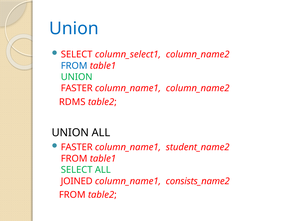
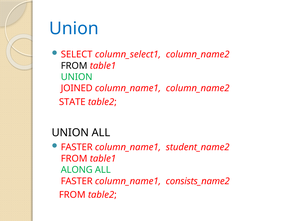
FROM at (74, 66) colour: blue -> black
FASTER at (77, 88): FASTER -> JOINED
RDMS: RDMS -> STATE
SELECT at (77, 169): SELECT -> ALONG
JOINED at (77, 181): JOINED -> FASTER
